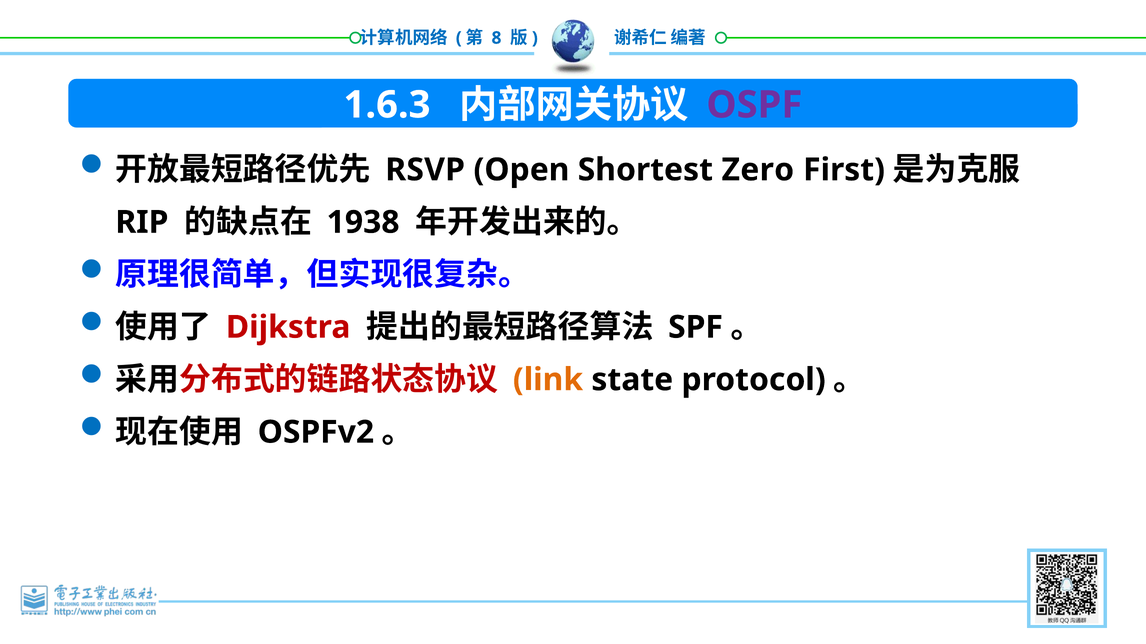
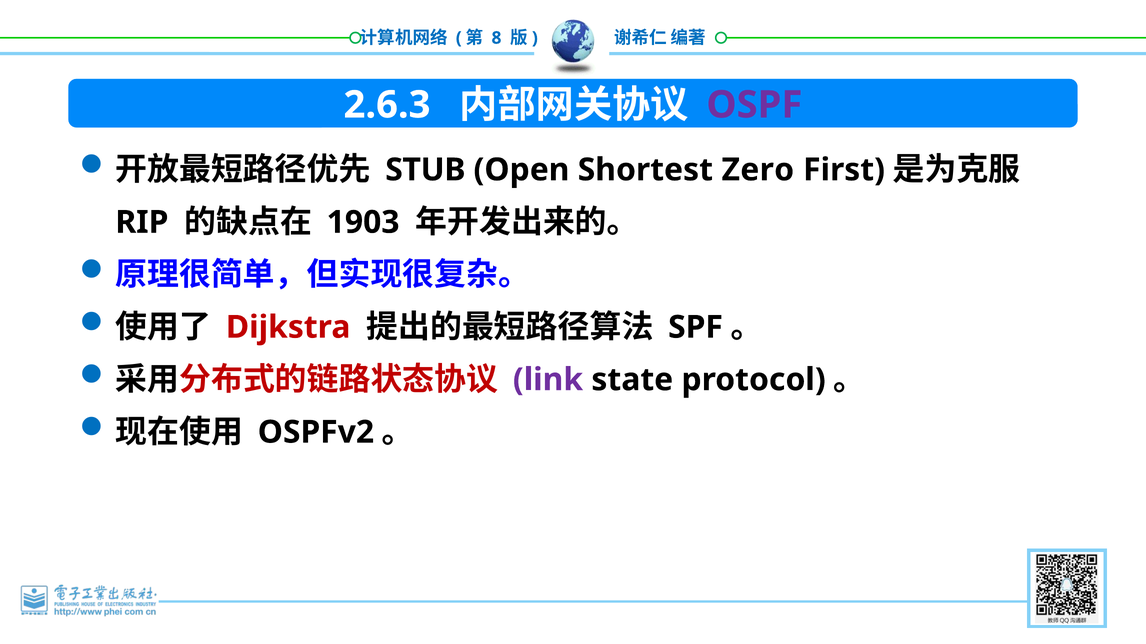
1.6.3: 1.6.3 -> 2.6.3
RSVP: RSVP -> STUB
1938: 1938 -> 1903
link colour: orange -> purple
